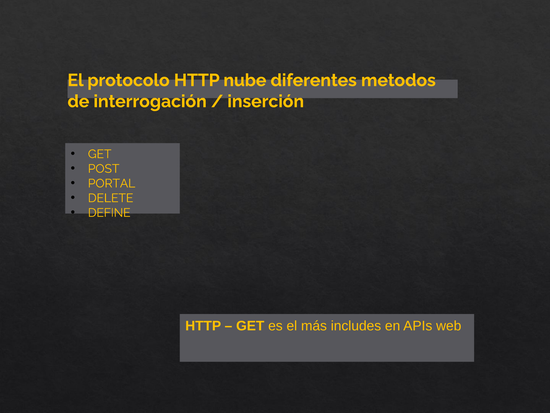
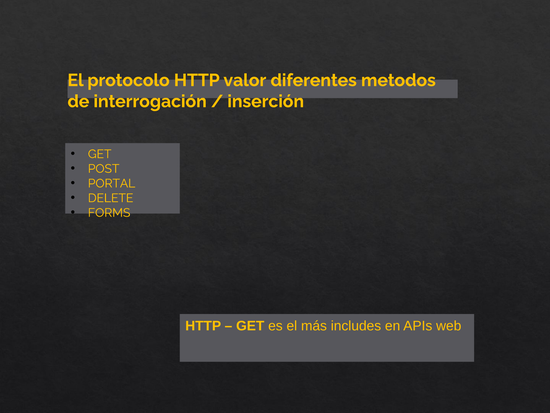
nube: nube -> valor
DEFINE: DEFINE -> FORMS
